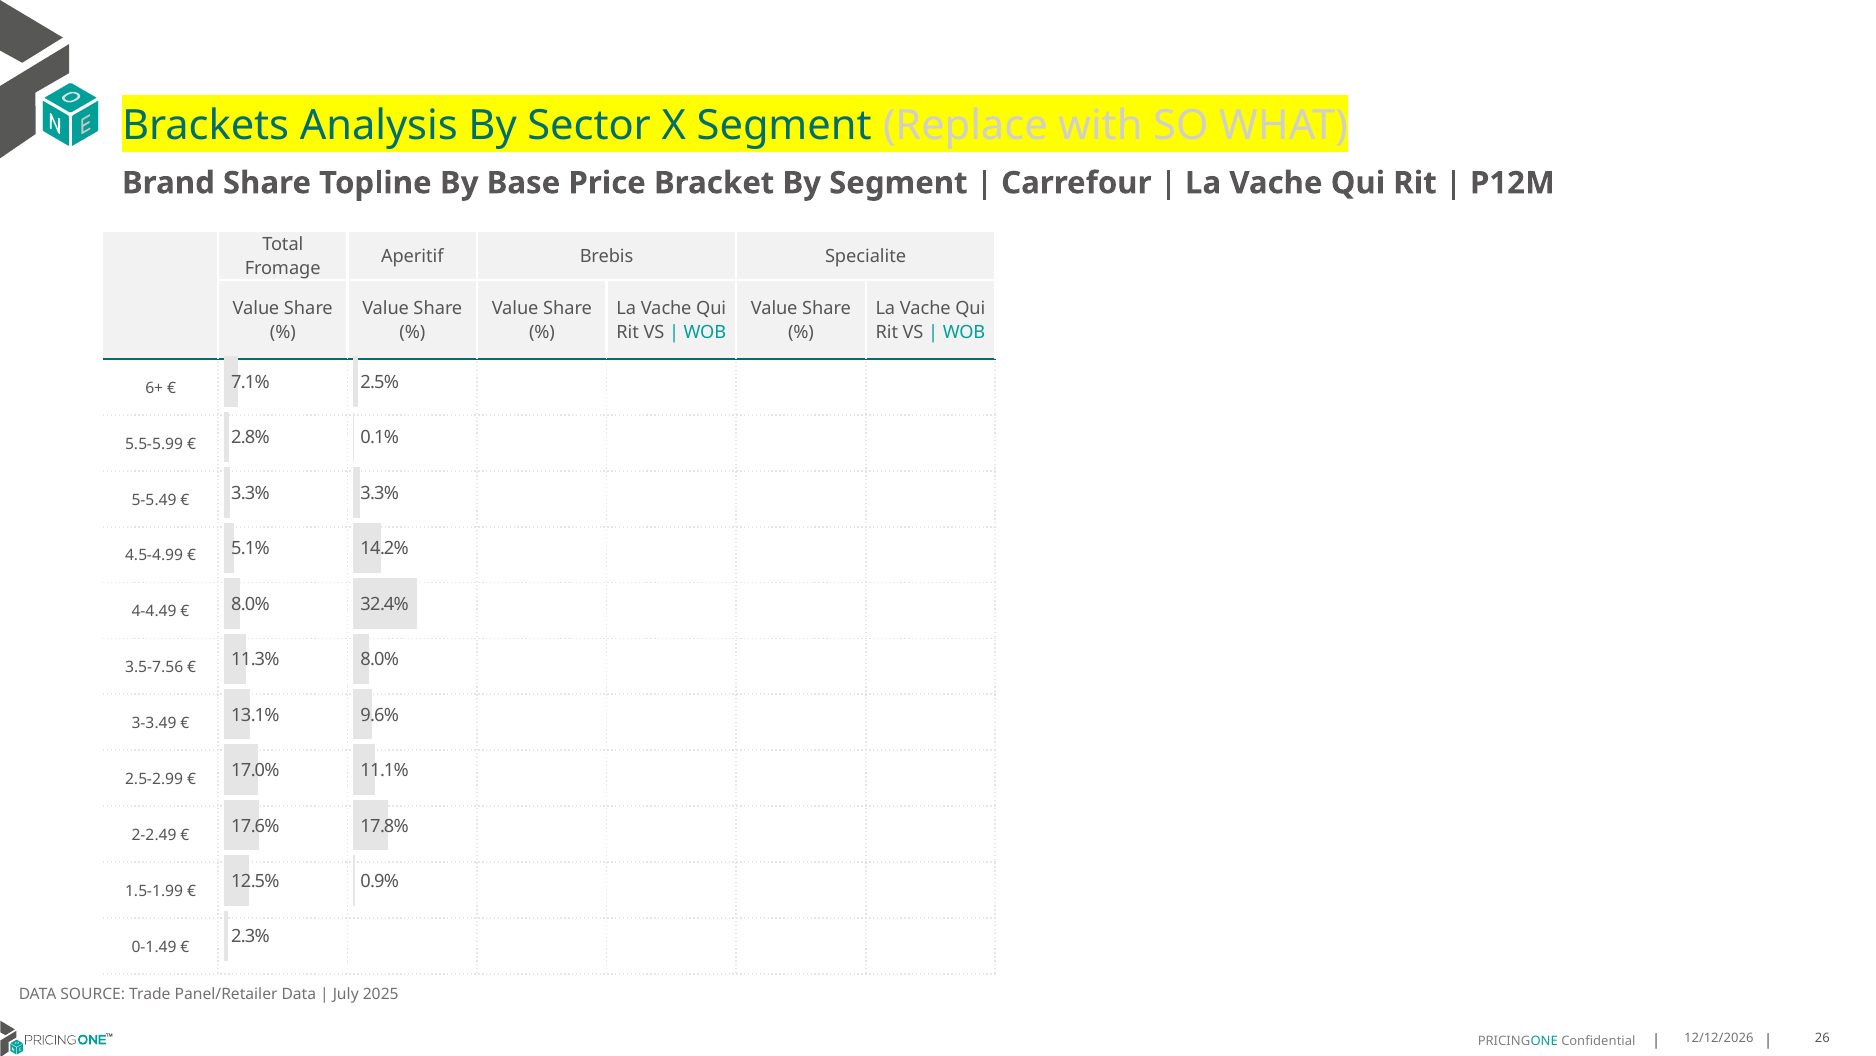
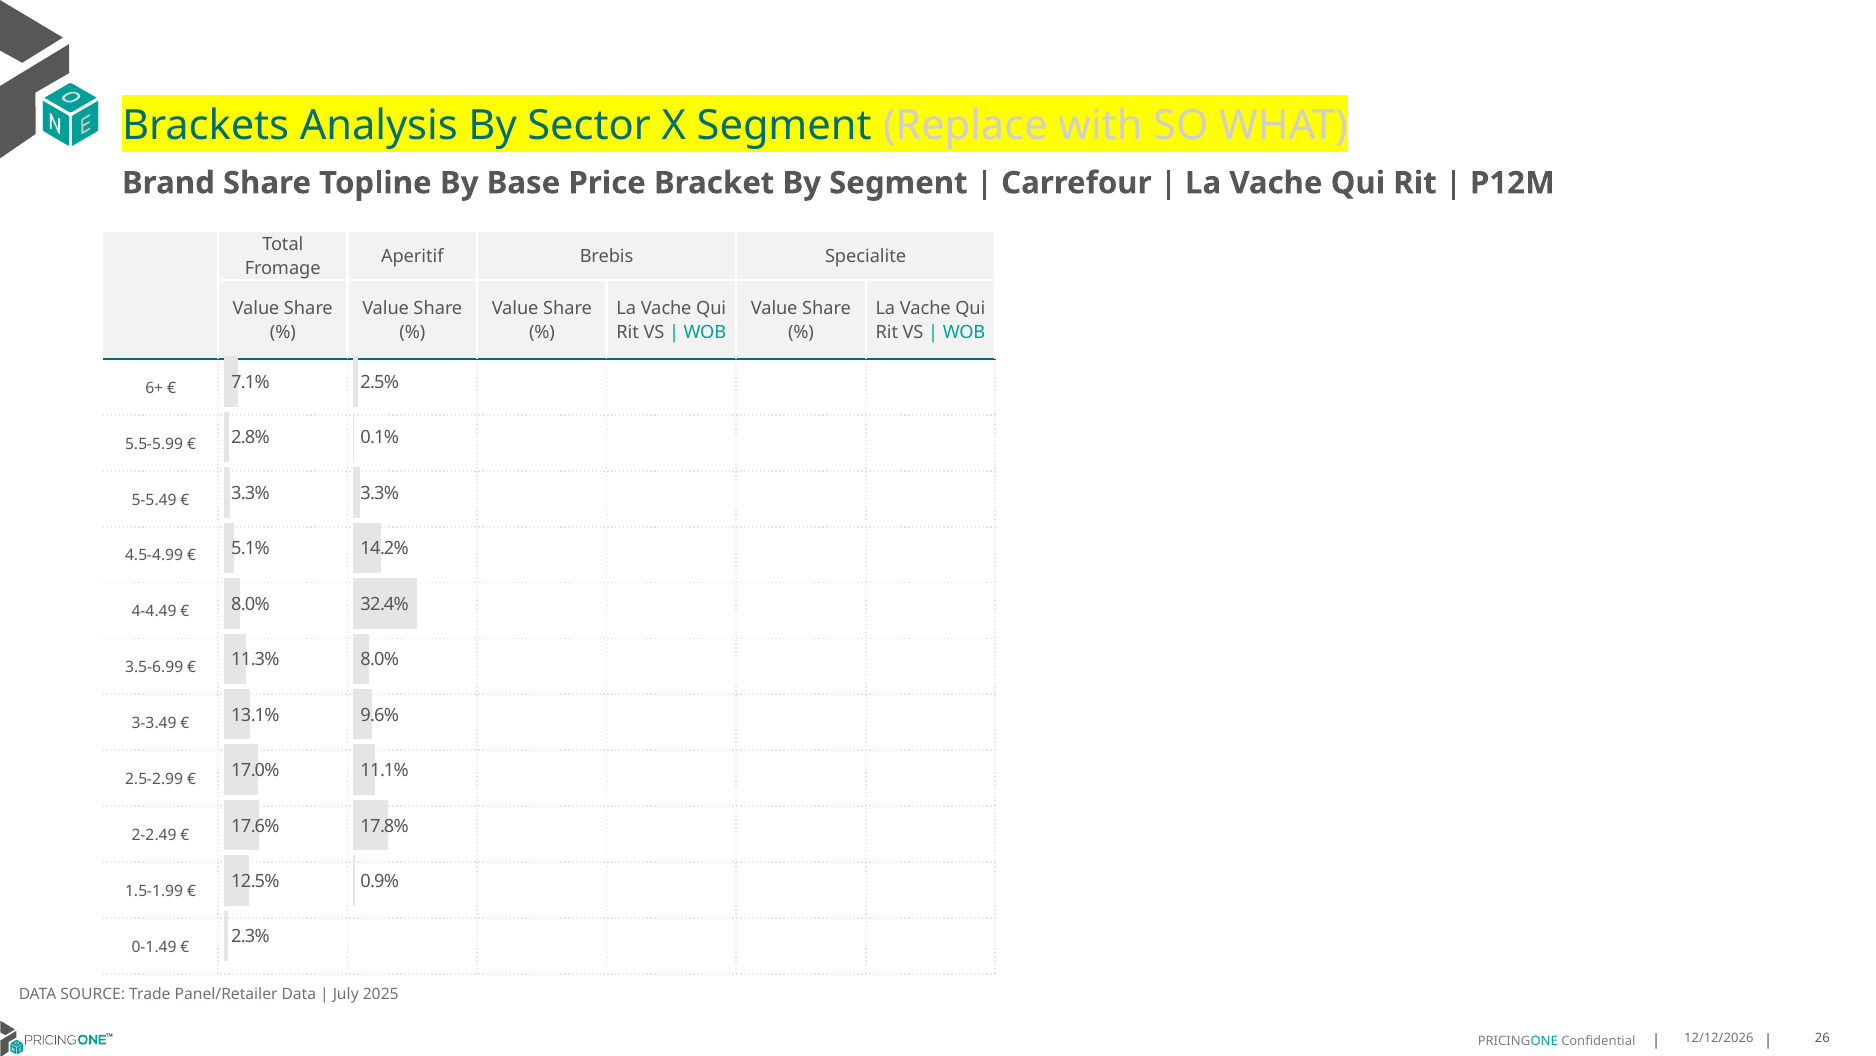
3.5-7.56: 3.5-7.56 -> 3.5-6.99
